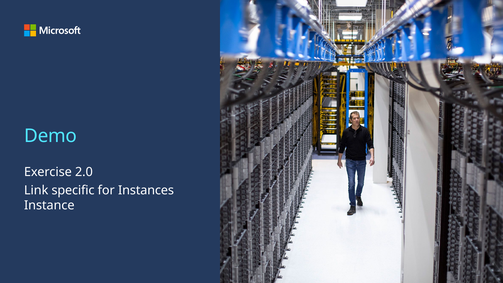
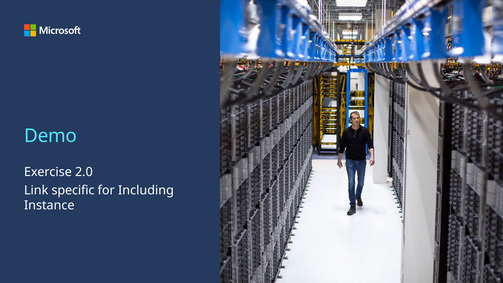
Instances: Instances -> Including
